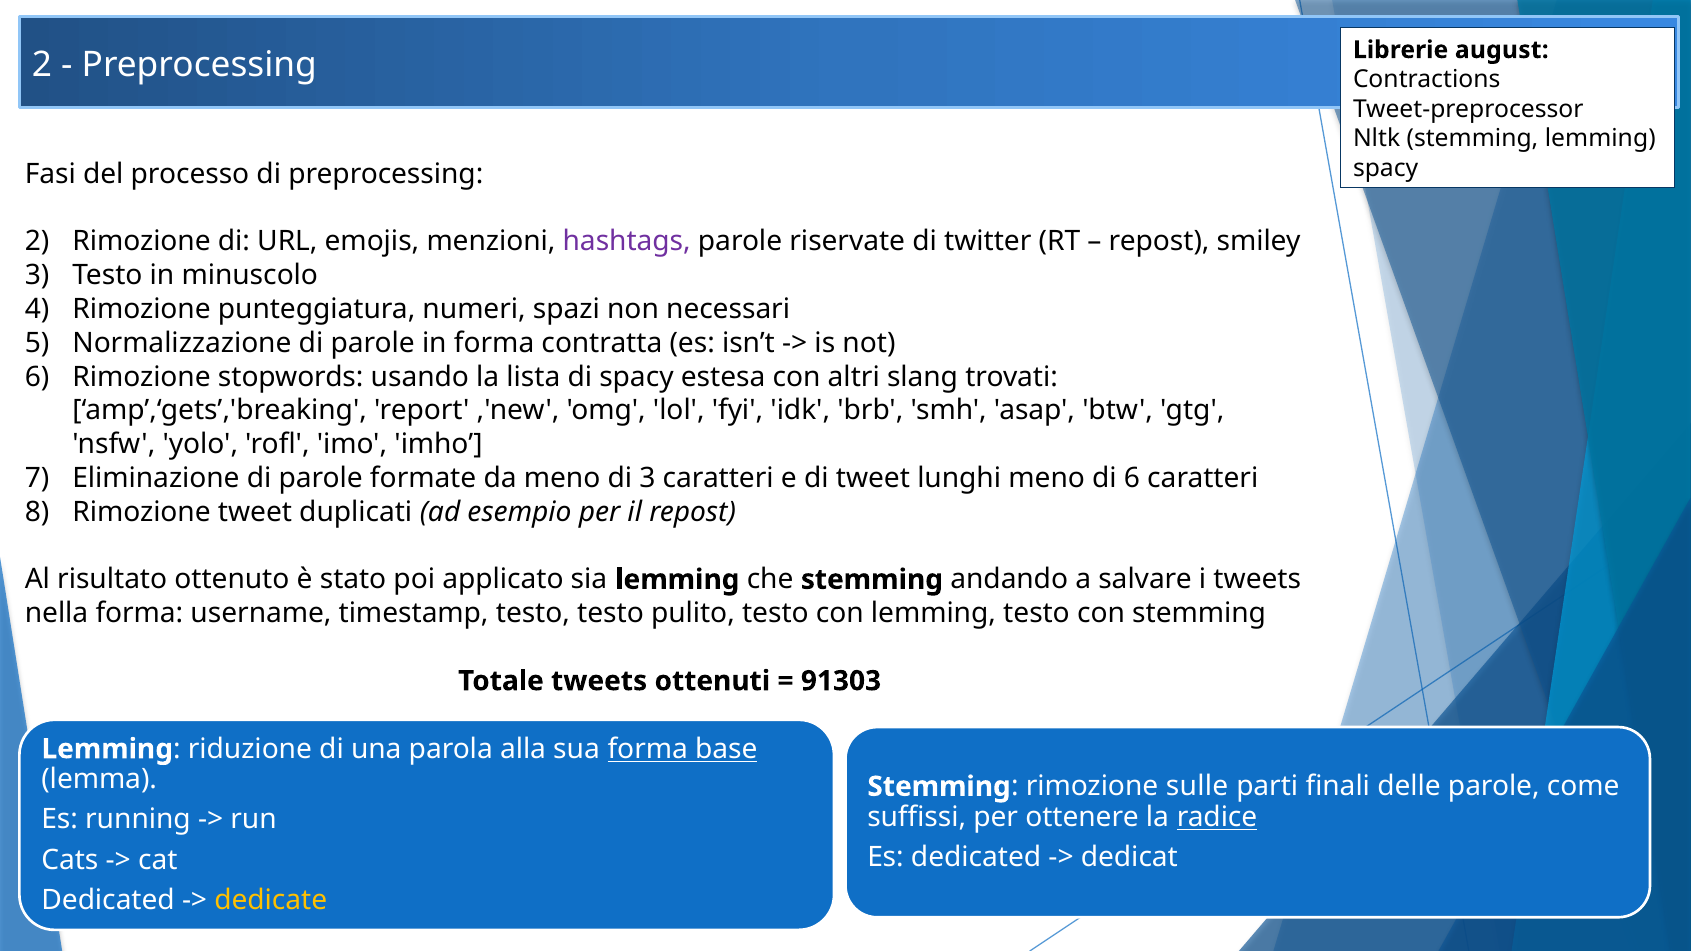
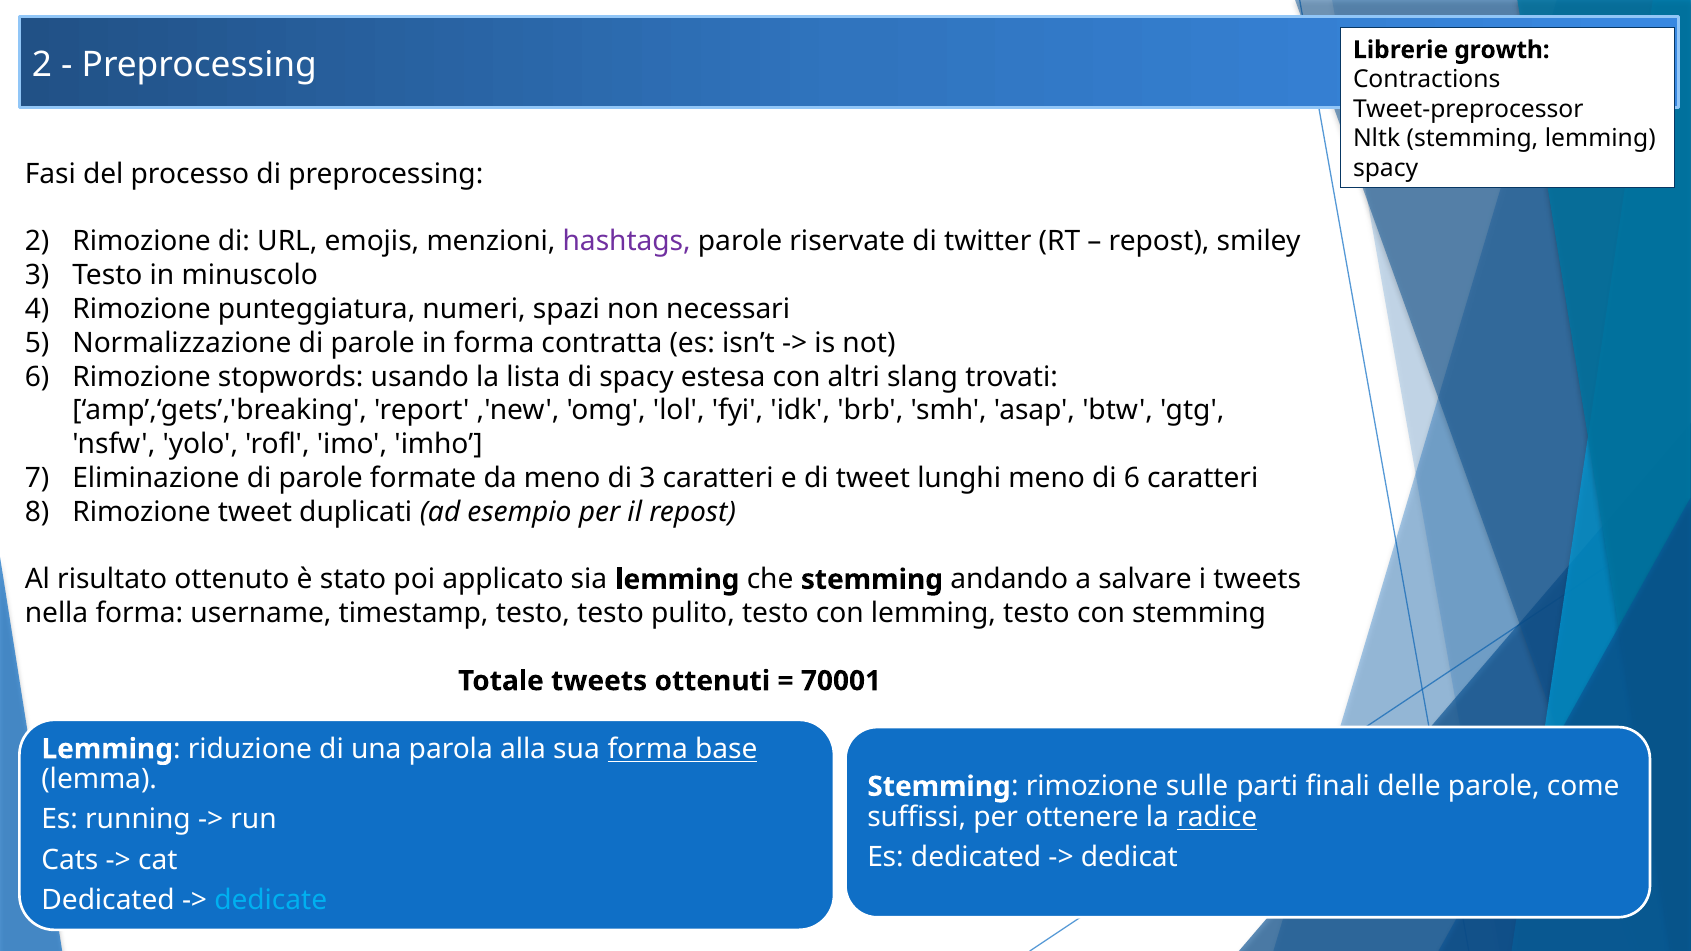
august: august -> growth
91303: 91303 -> 70001
dedicate colour: yellow -> light blue
